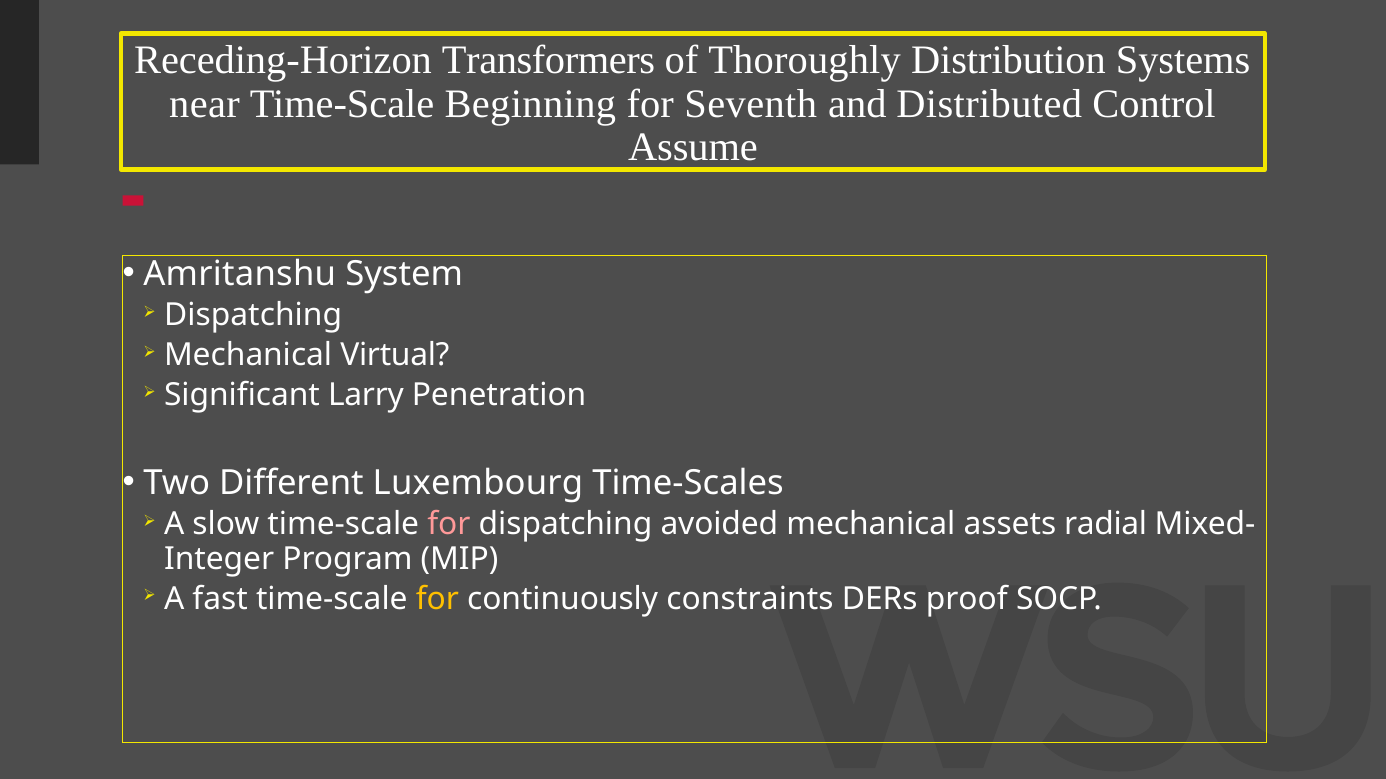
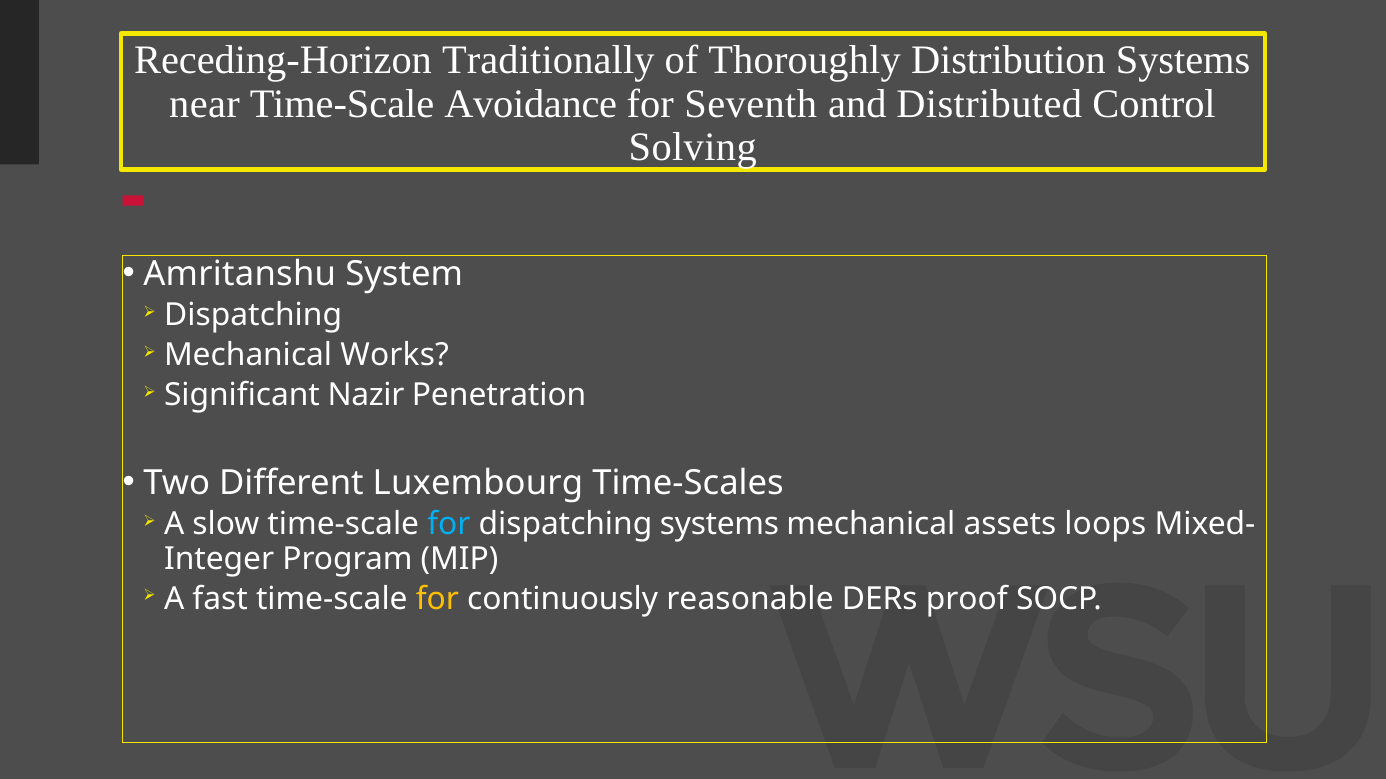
Transformers: Transformers -> Traditionally
Beginning: Beginning -> Avoidance
Assume: Assume -> Solving
Virtual: Virtual -> Works
Larry: Larry -> Nazir
for at (449, 525) colour: pink -> light blue
dispatching avoided: avoided -> systems
radial: radial -> loops
constraints: constraints -> reasonable
